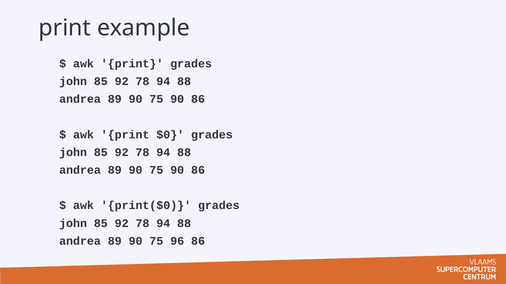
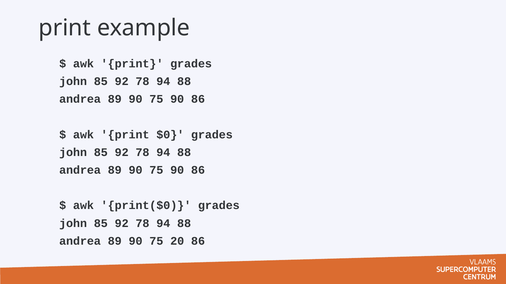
96: 96 -> 20
